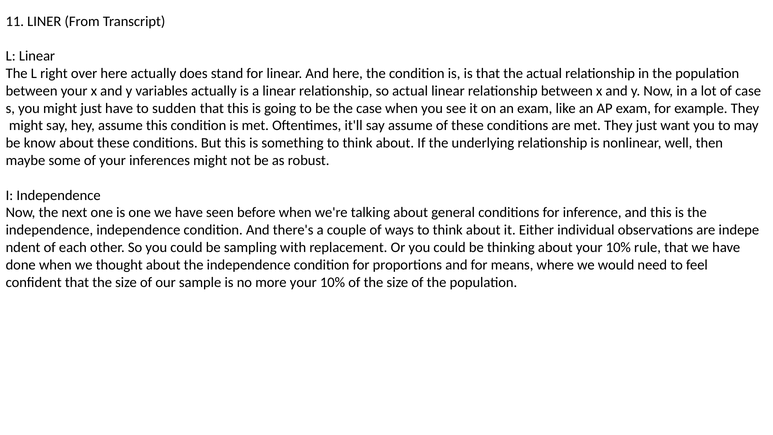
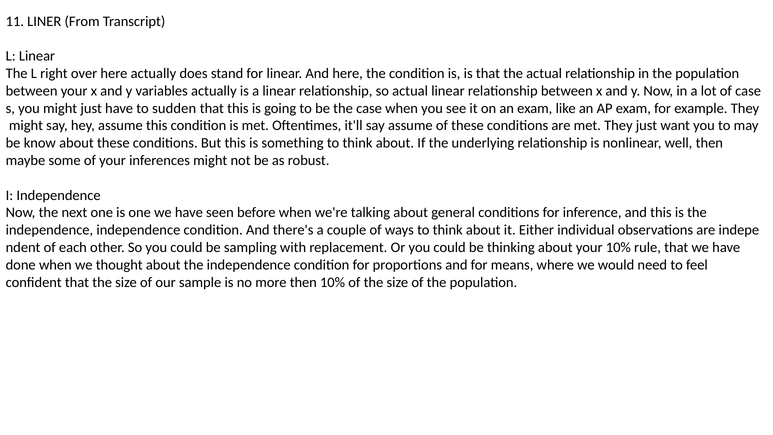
more your: your -> then
